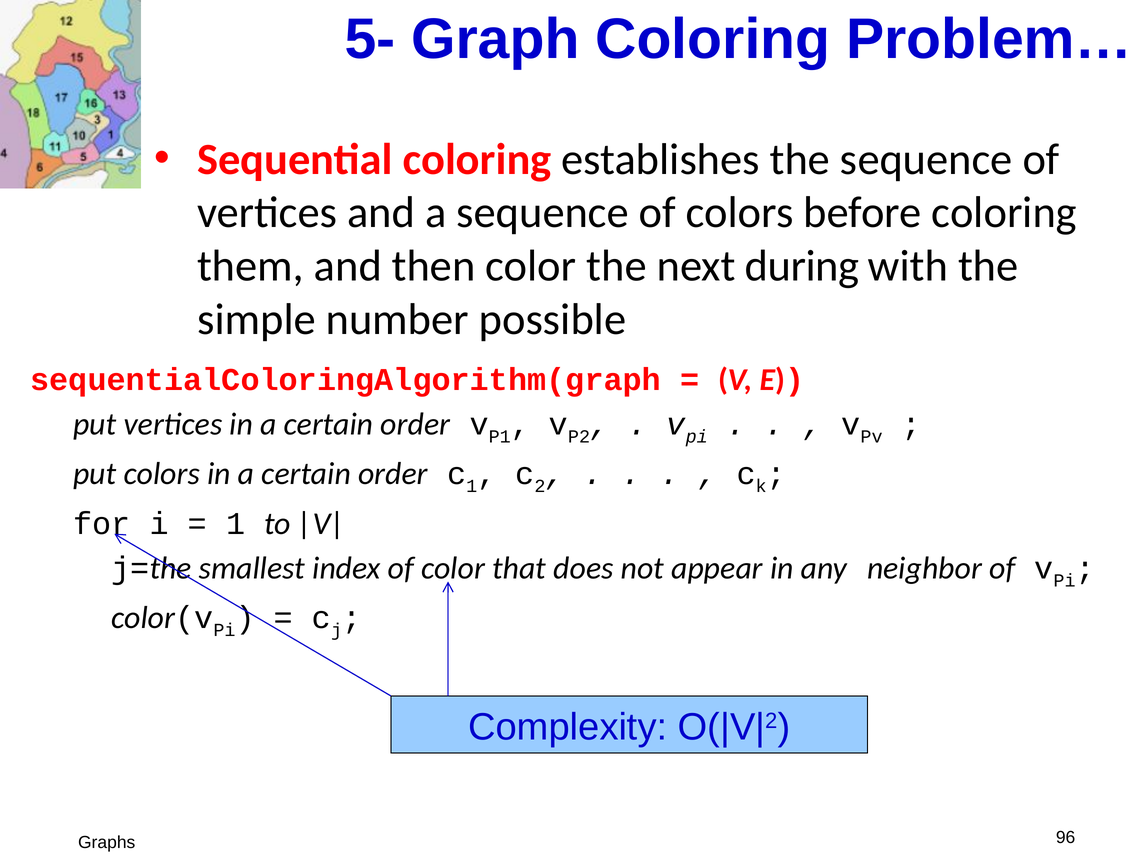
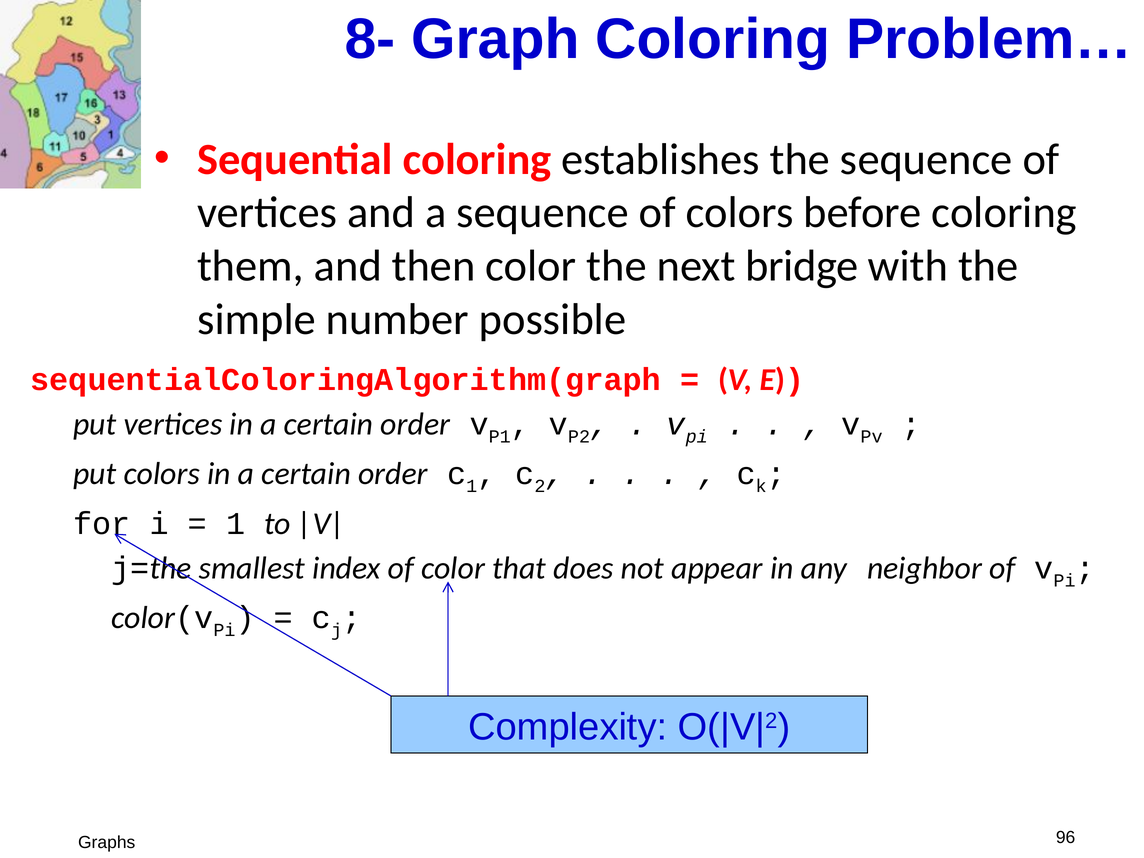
5-: 5- -> 8-
during: during -> bridge
